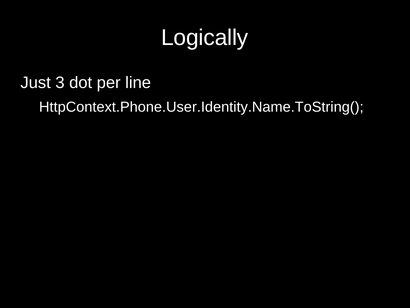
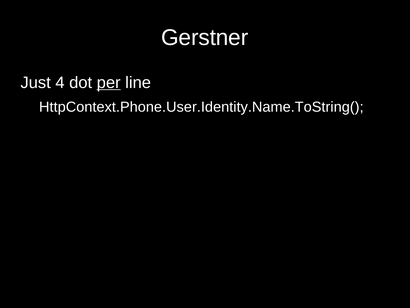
Logically: Logically -> Gerstner
3: 3 -> 4
per underline: none -> present
